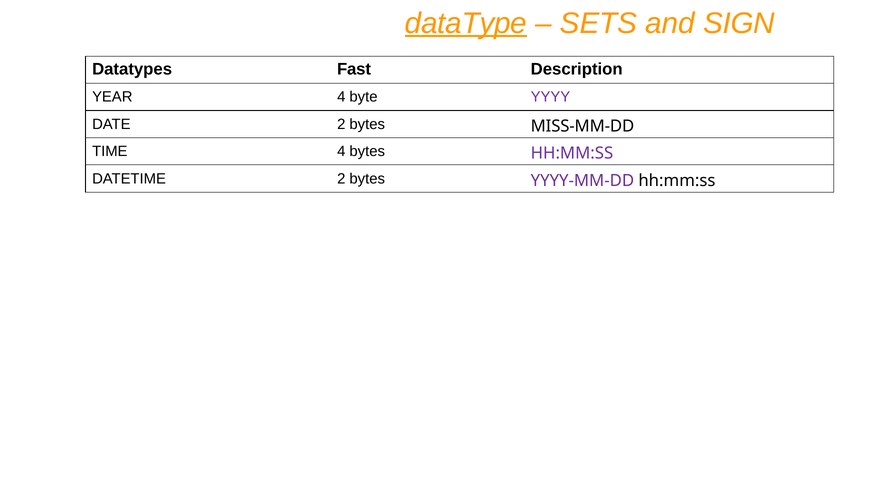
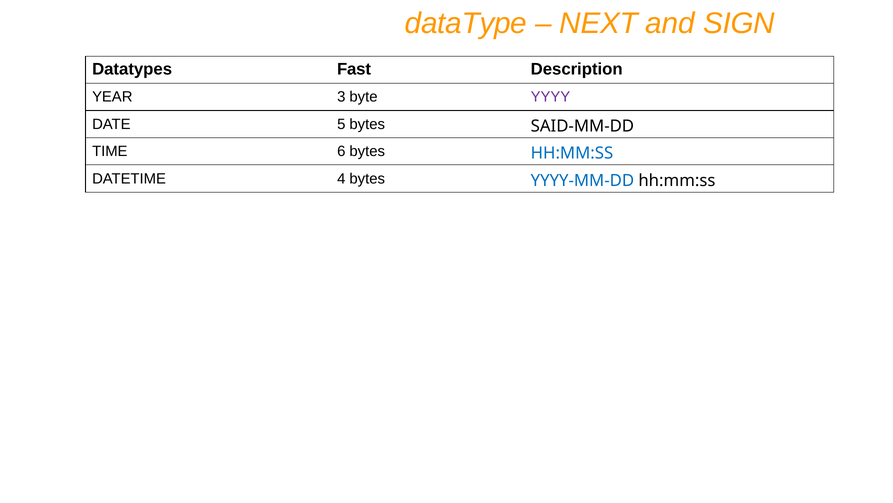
dataType underline: present -> none
SETS: SETS -> NEXT
YEAR 4: 4 -> 3
DATE 2: 2 -> 5
MISS-MM-DD: MISS-MM-DD -> SAID-MM-DD
TIME 4: 4 -> 6
HH:MM:SS at (572, 153) colour: purple -> blue
DATETIME 2: 2 -> 4
YYYY-MM-DD colour: purple -> blue
